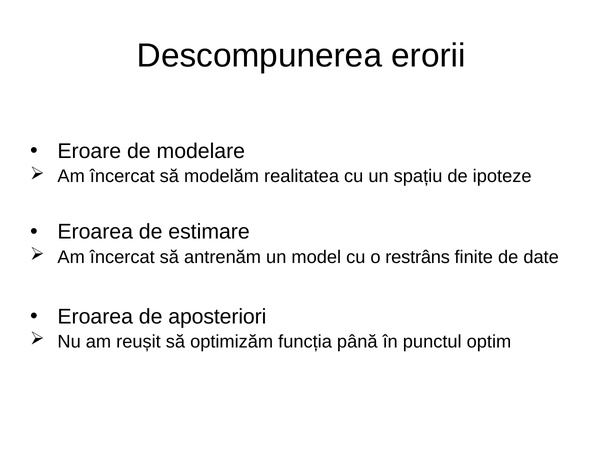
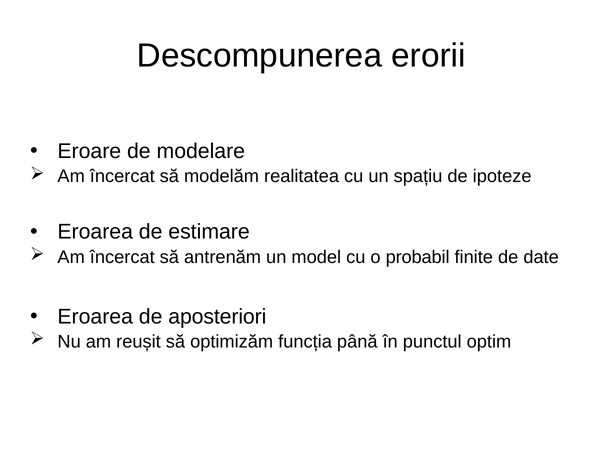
restrâns: restrâns -> probabil
